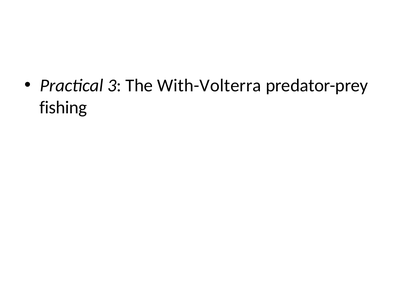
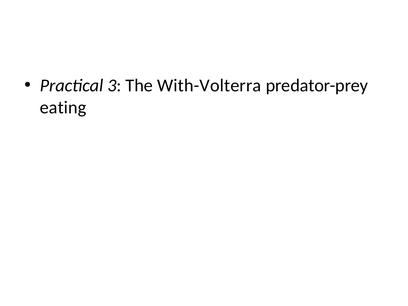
fishing: fishing -> eating
